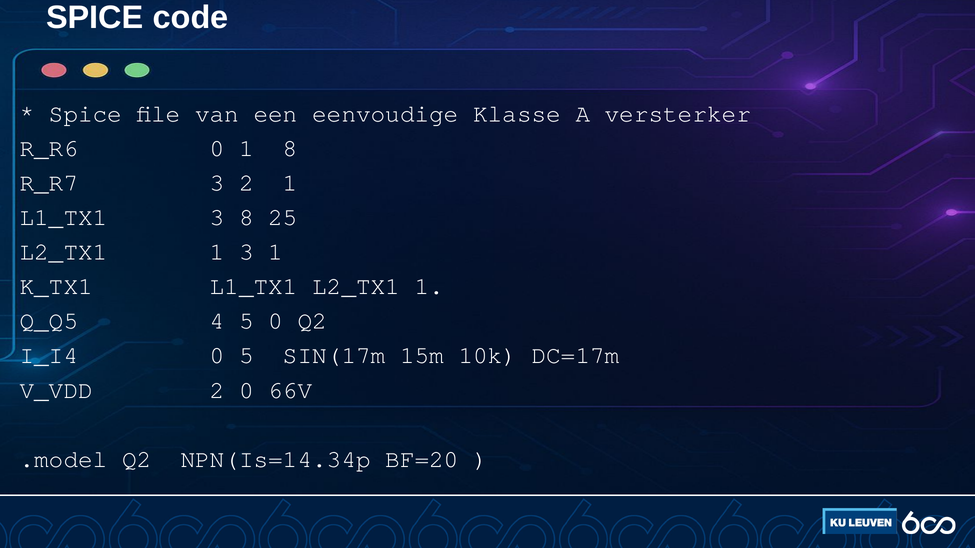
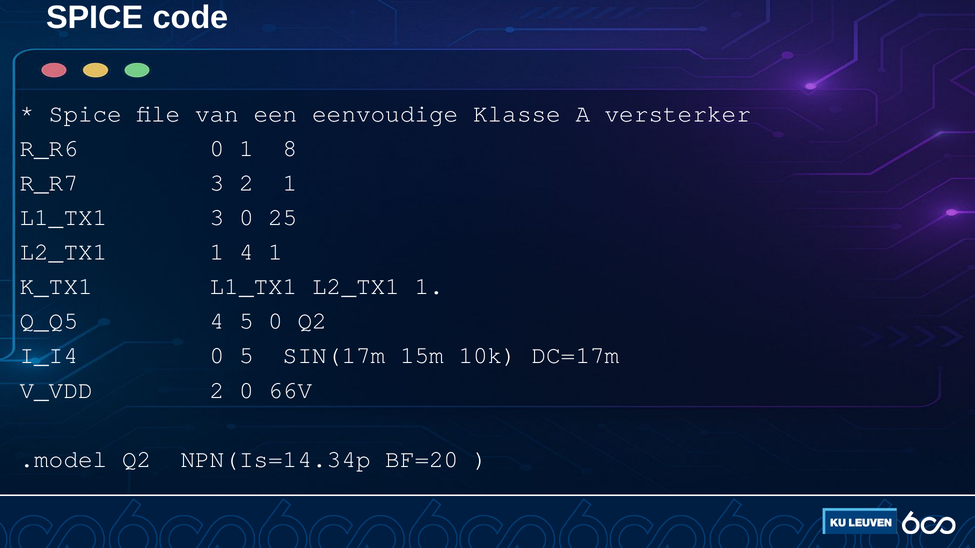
3 8: 8 -> 0
1 3: 3 -> 4
